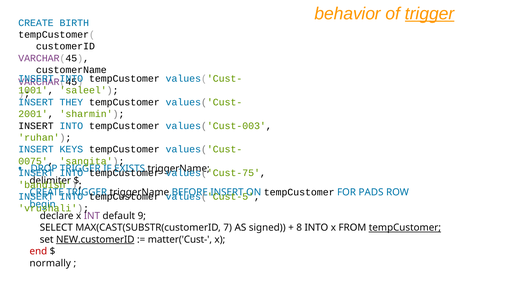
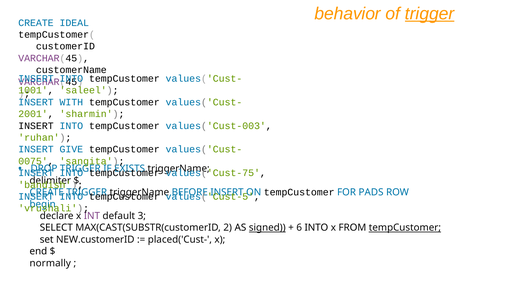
BIRTH: BIRTH -> IDEAL
THEY: THEY -> WITH
KEYS: KEYS -> GIVE
9: 9 -> 3
7: 7 -> 2
signed underline: none -> present
8: 8 -> 6
NEW.customerID underline: present -> none
matter('Cust-: matter('Cust- -> placed('Cust-
end colour: red -> black
